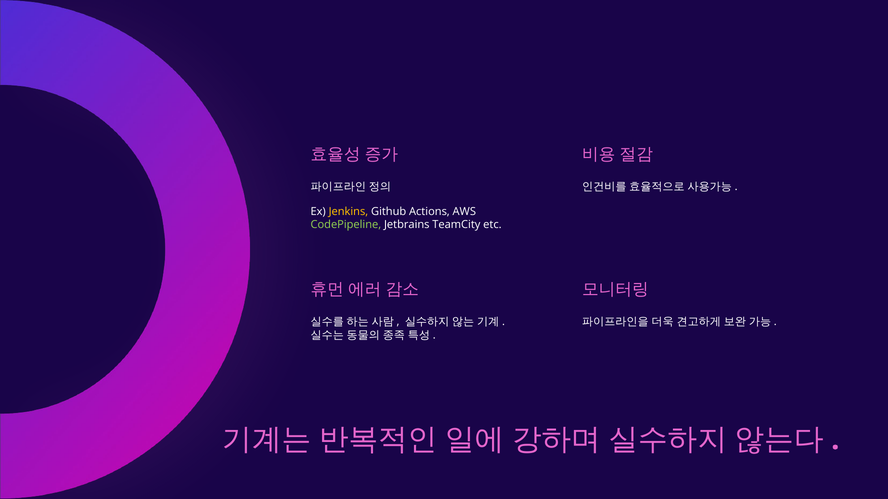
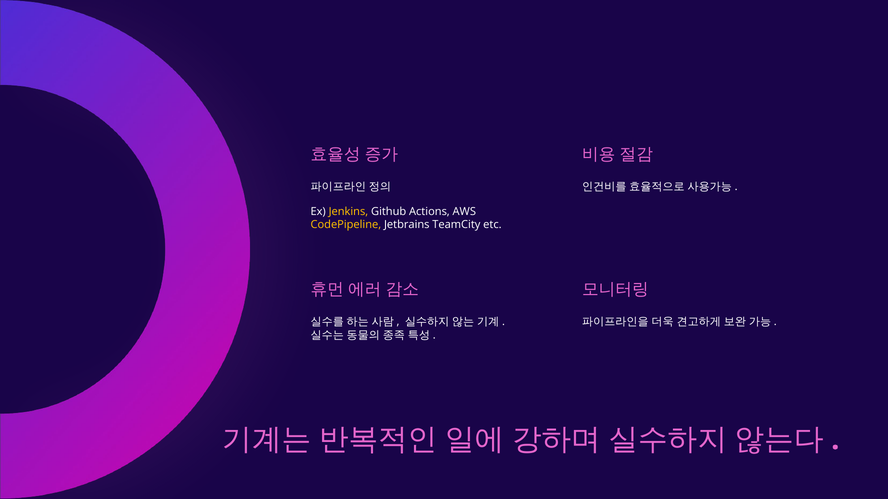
CodePipeline colour: light green -> yellow
